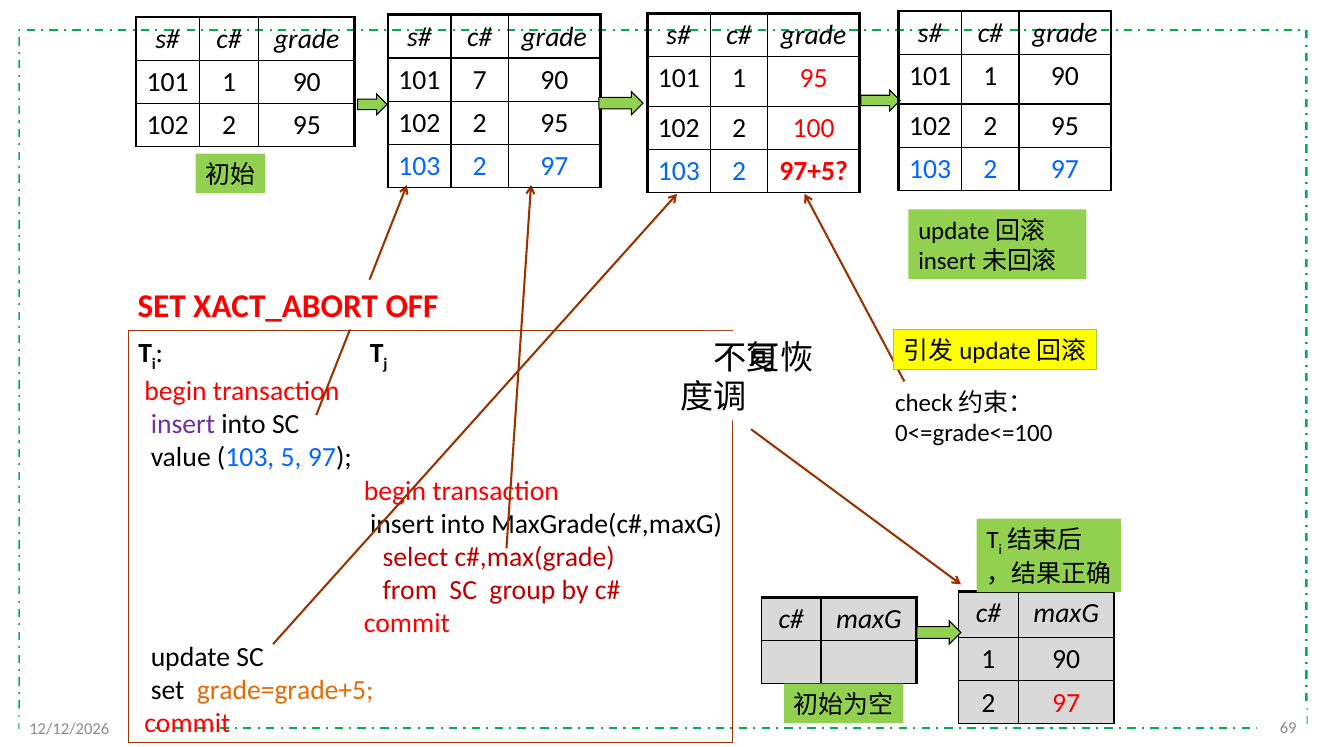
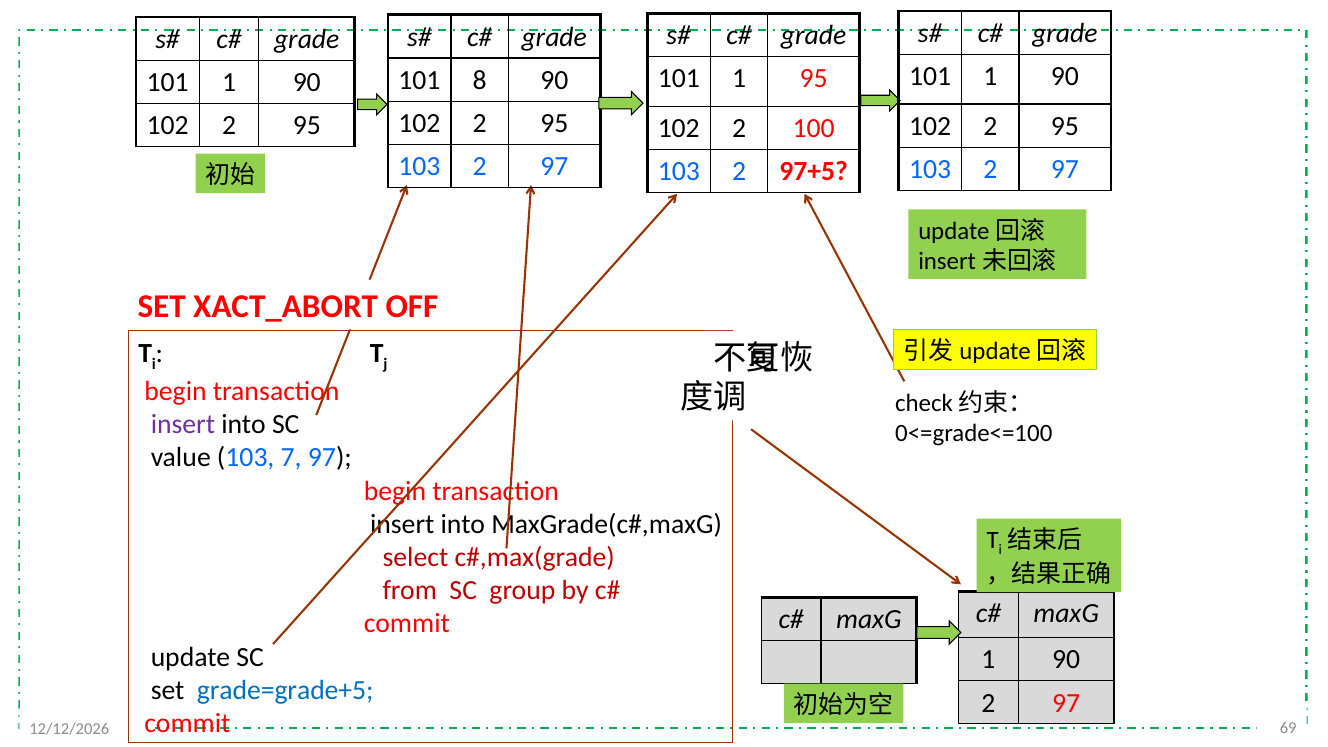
7: 7 -> 8
5: 5 -> 7
grade=grade+5 colour: orange -> blue
